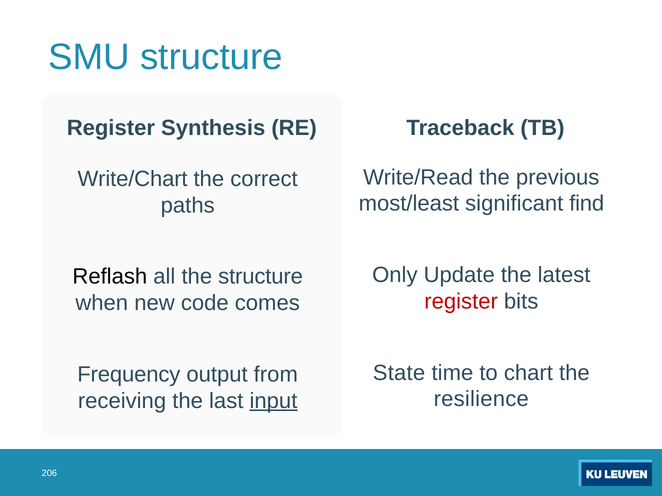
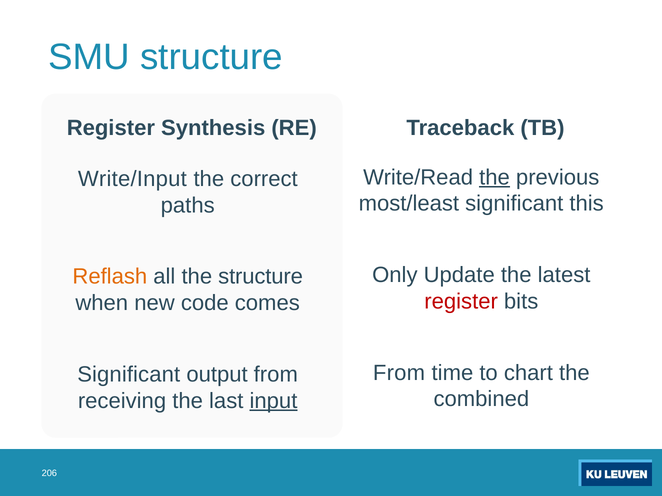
the at (495, 177) underline: none -> present
Write/Chart: Write/Chart -> Write/Input
find: find -> this
Reflash colour: black -> orange
State at (399, 373): State -> From
Frequency at (129, 375): Frequency -> Significant
resilience: resilience -> combined
